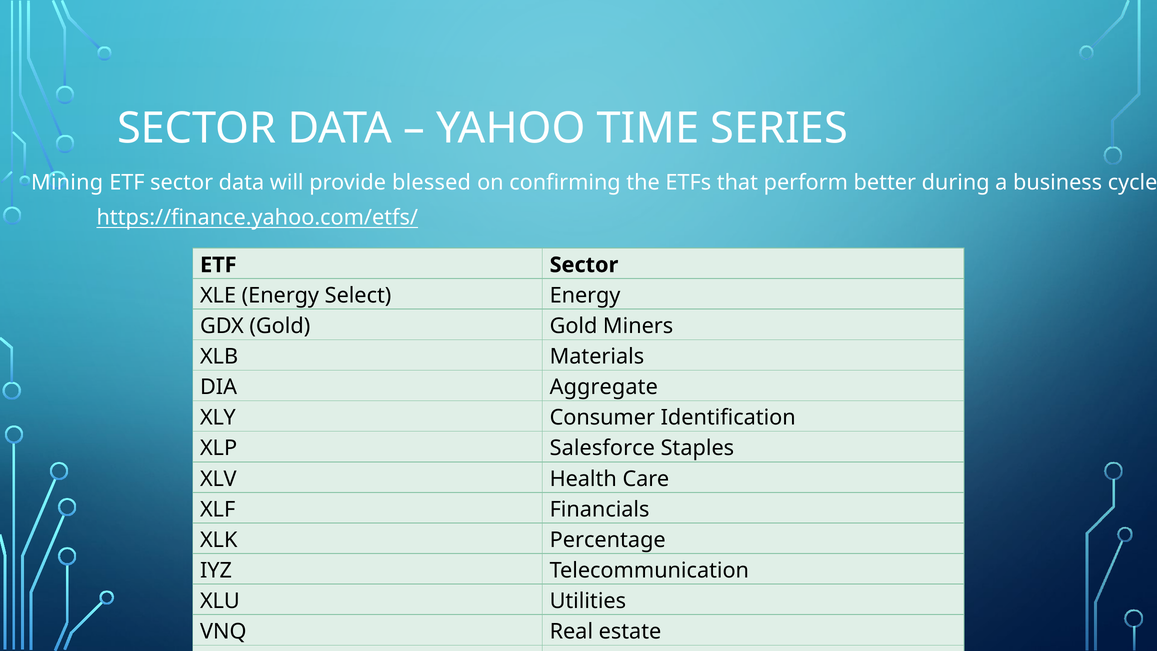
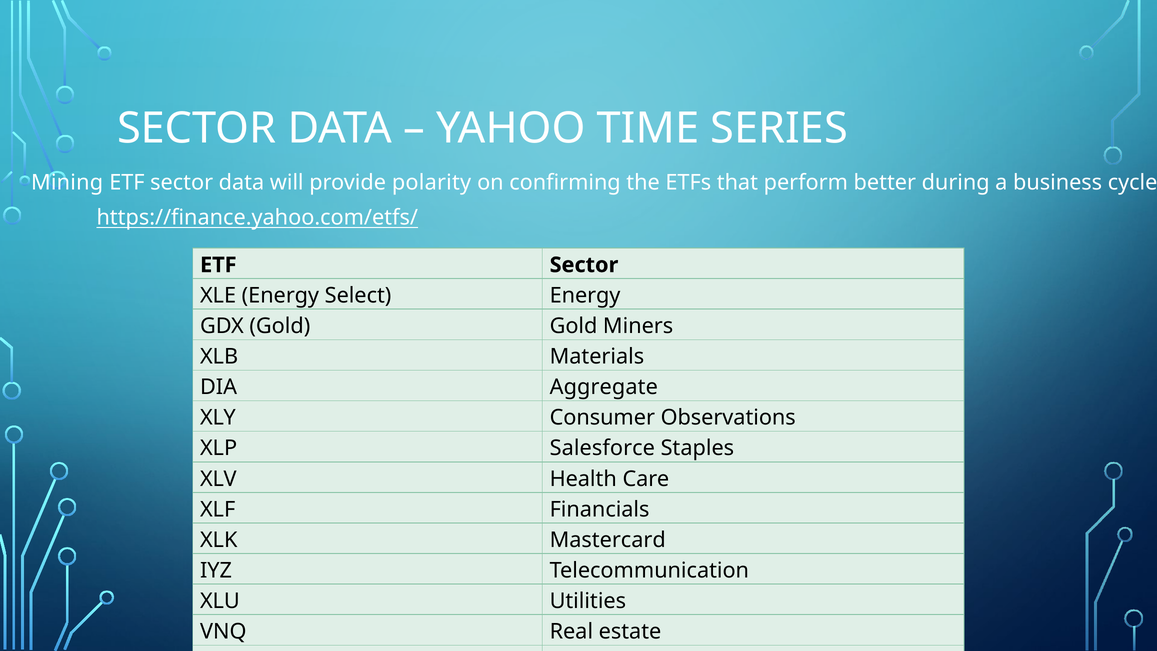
blessed: blessed -> polarity
Identification: Identification -> Observations
Percentage: Percentage -> Mastercard
